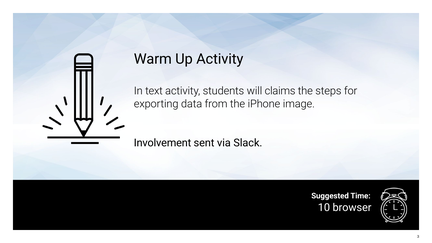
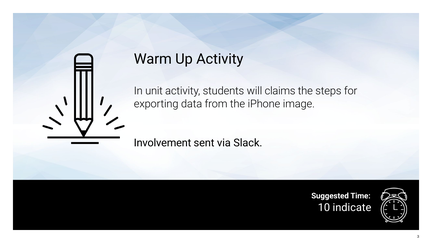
text: text -> unit
browser: browser -> indicate
